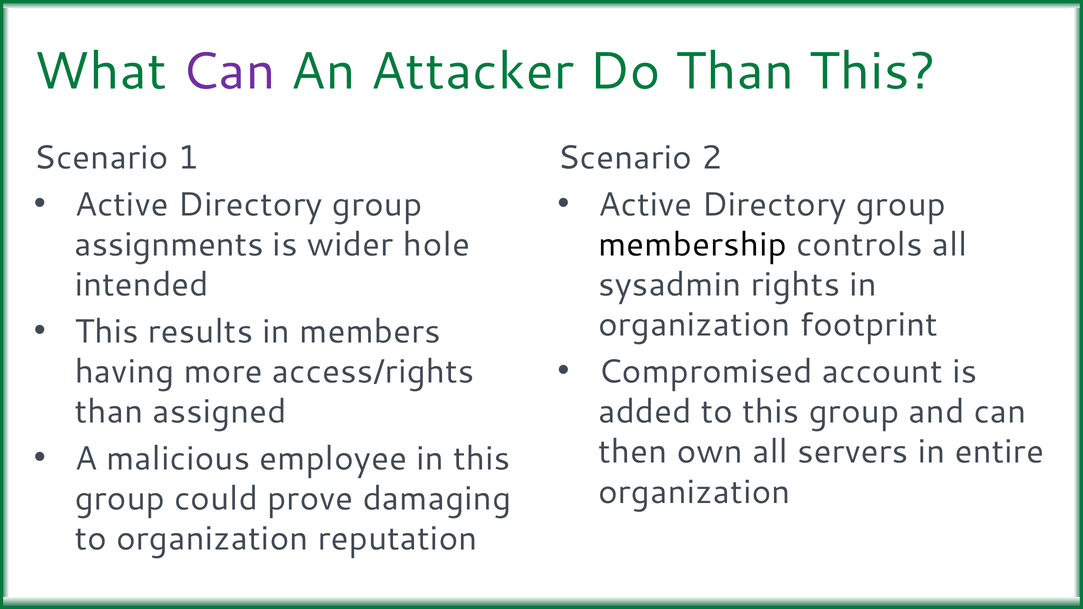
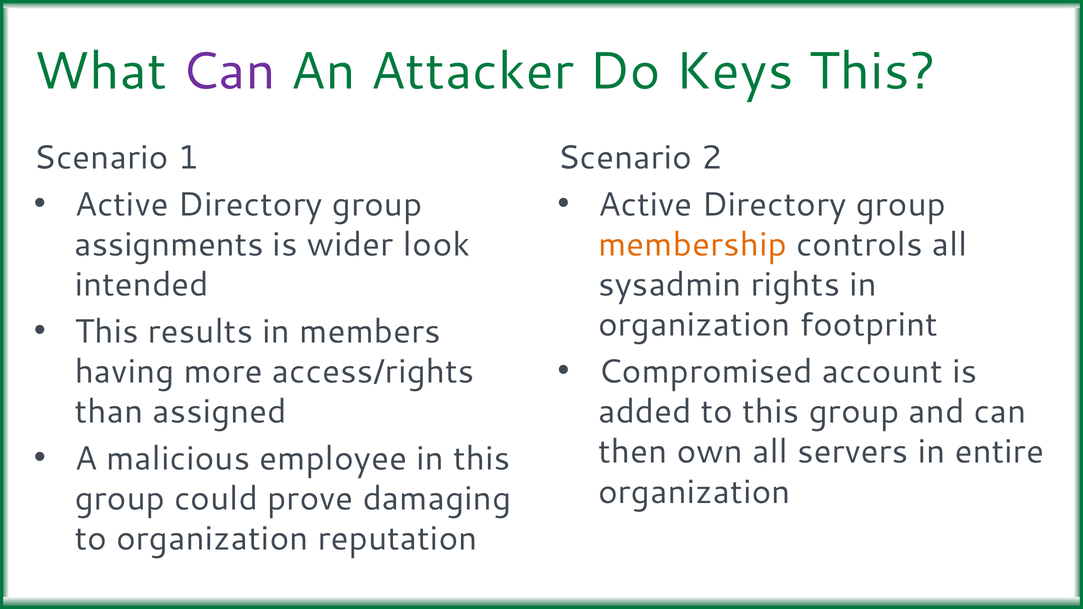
Do Than: Than -> Keys
hole: hole -> look
membership colour: black -> orange
